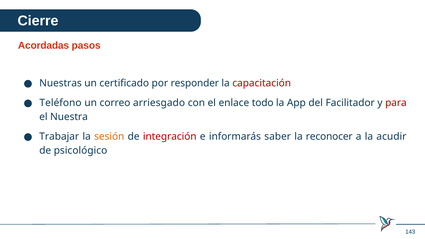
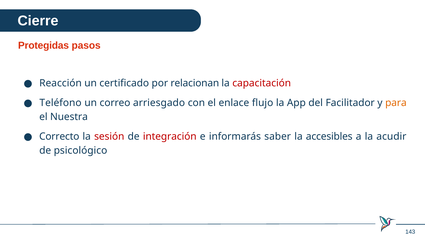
Acordadas: Acordadas -> Protegidas
Nuestras: Nuestras -> Reacción
responder: responder -> relacionan
todo: todo -> flujo
para colour: red -> orange
Trabajar: Trabajar -> Correcto
sesión colour: orange -> red
reconocer: reconocer -> accesibles
